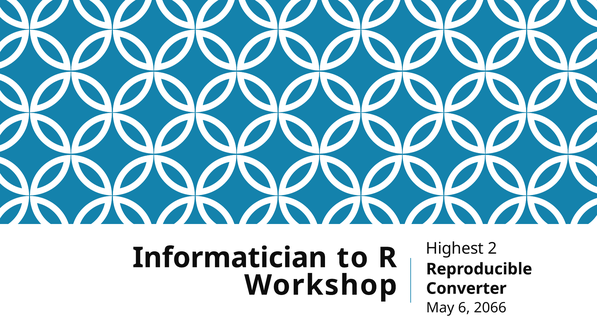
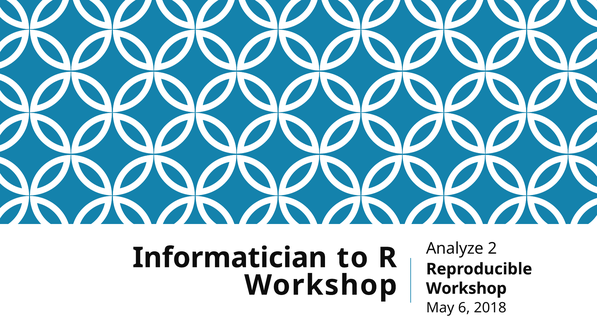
Highest: Highest -> Analyze
Converter at (466, 288): Converter -> Workshop
2066: 2066 -> 2018
